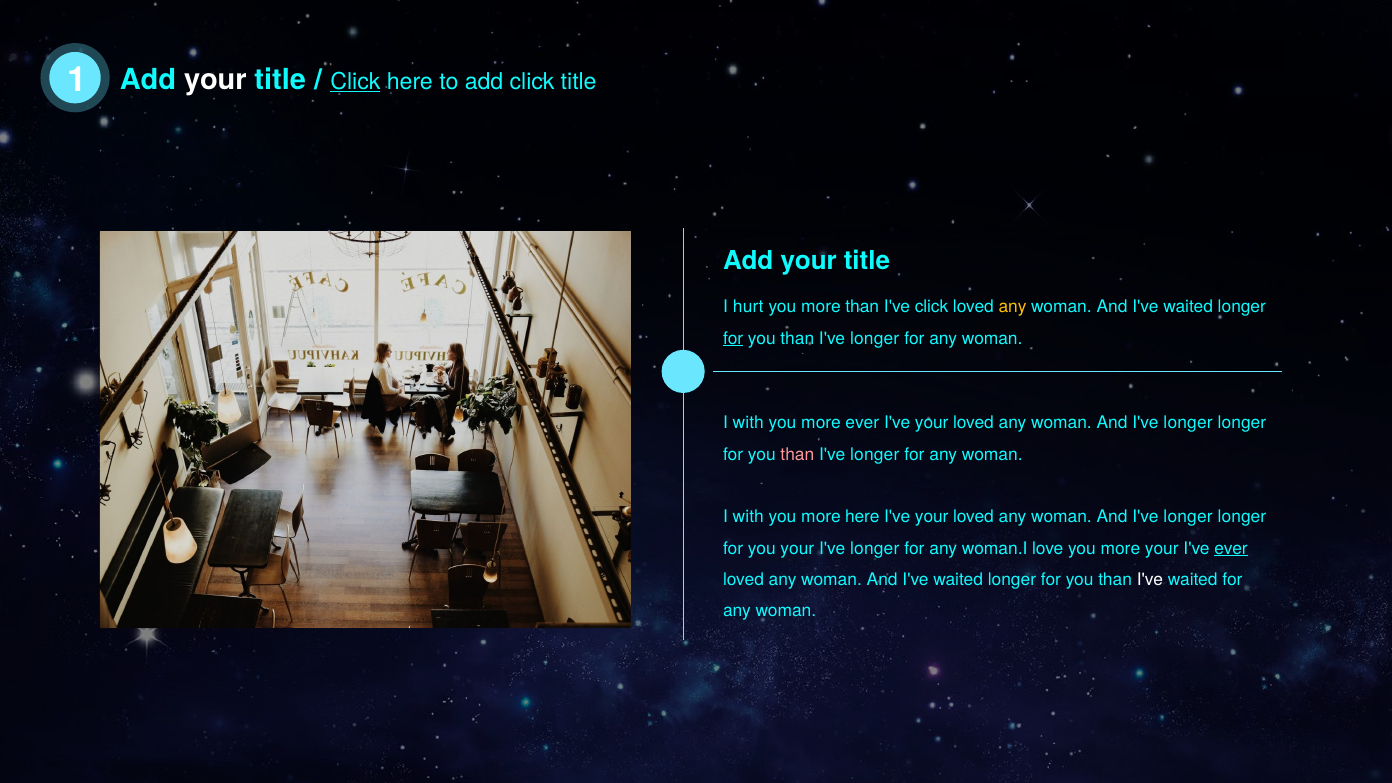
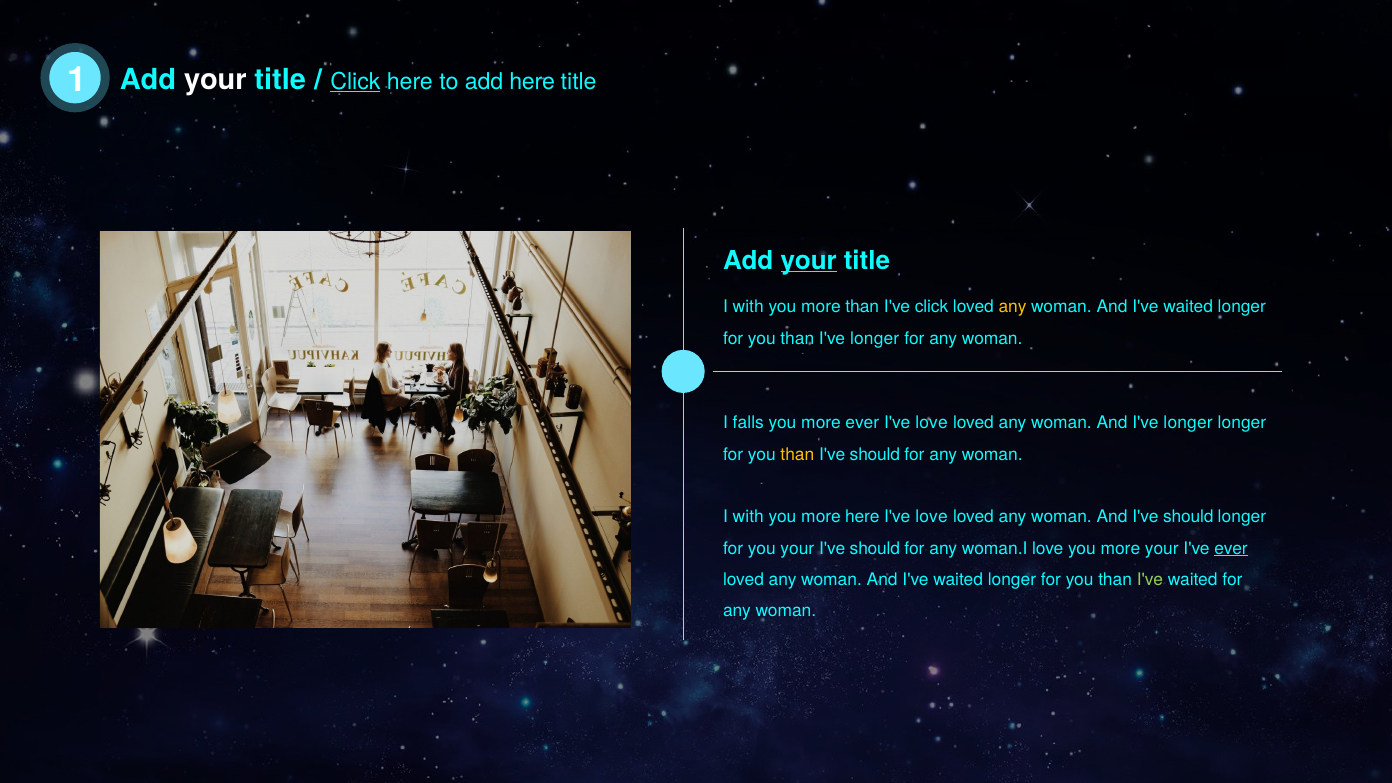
add click: click -> here
your at (809, 260) underline: none -> present
hurt at (748, 307): hurt -> with
for at (733, 338) underline: present -> none
with at (748, 423): with -> falls
your at (932, 423): your -> love
than at (797, 454) colour: pink -> yellow
longer at (875, 454): longer -> should
your at (932, 517): your -> love
longer at (1188, 517): longer -> should
longer at (875, 548): longer -> should
I've at (1150, 580) colour: white -> light green
